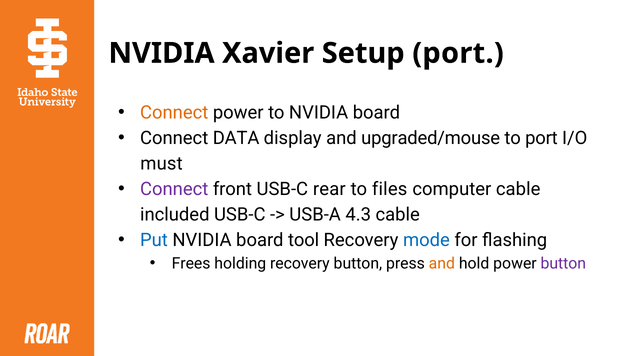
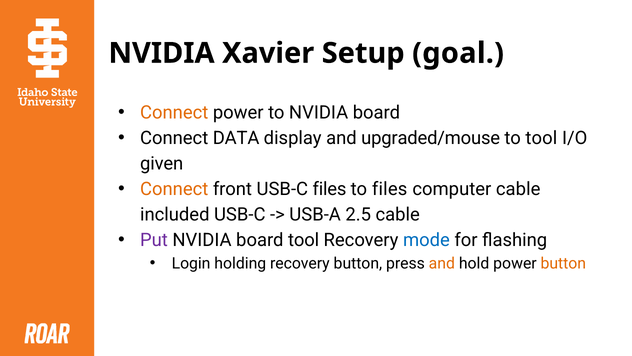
Setup port: port -> goal
to port: port -> tool
must: must -> given
Connect at (174, 189) colour: purple -> orange
USB-C rear: rear -> files
4.3: 4.3 -> 2.5
Put colour: blue -> purple
Frees: Frees -> Login
button at (563, 263) colour: purple -> orange
